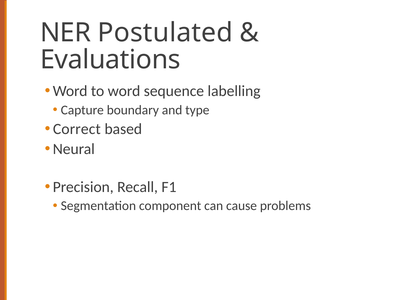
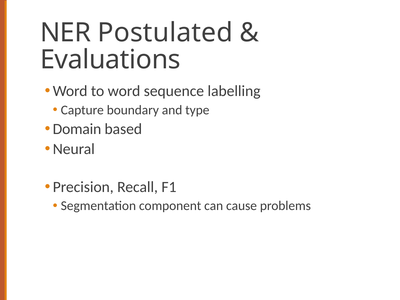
Correct: Correct -> Domain
